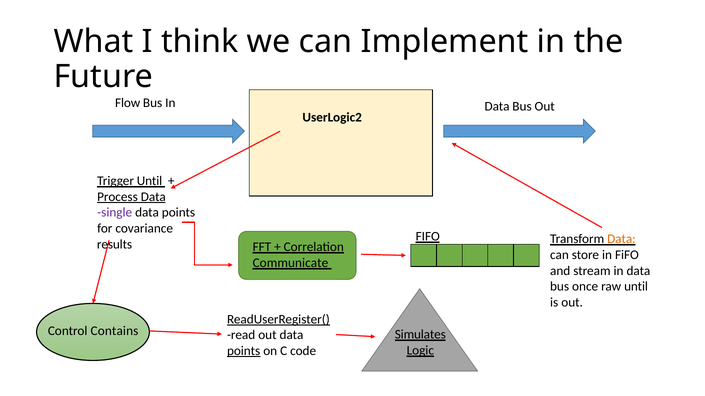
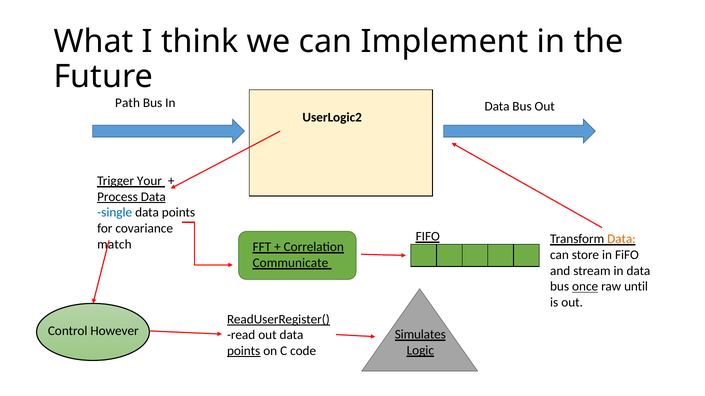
Flow: Flow -> Path
Trigger Until: Until -> Your
single colour: purple -> blue
results: results -> match
once underline: none -> present
Contains: Contains -> However
